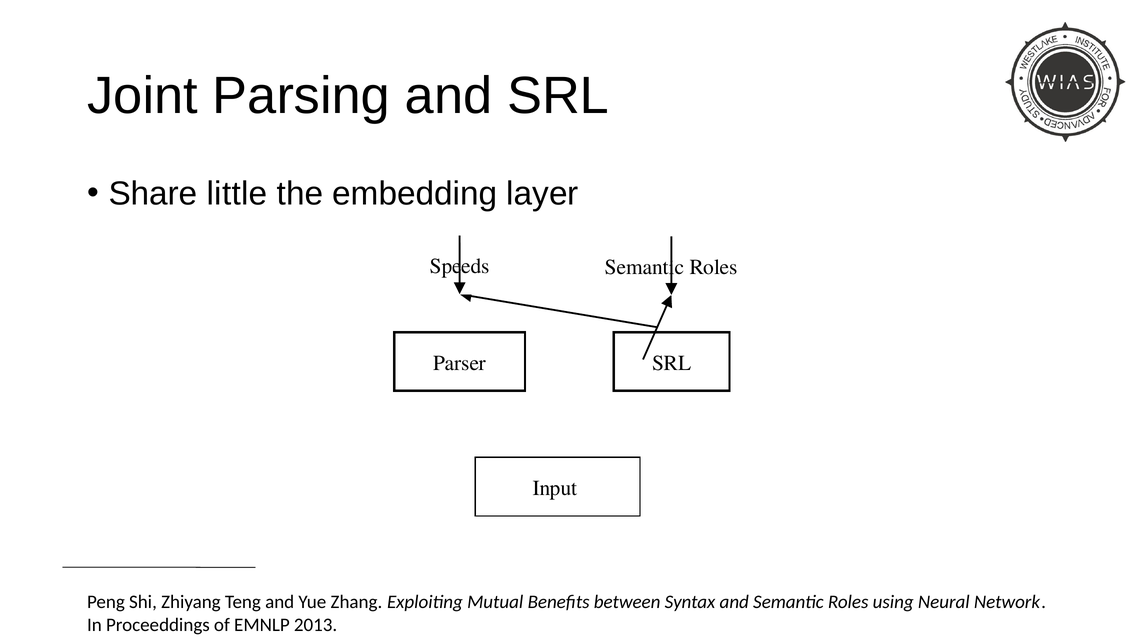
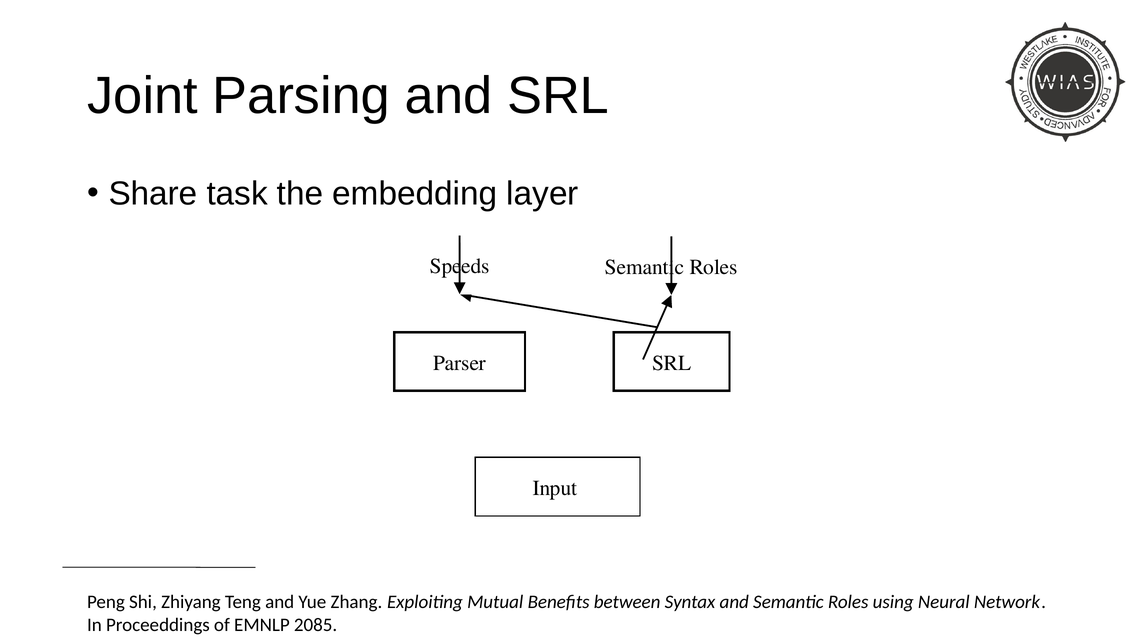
little: little -> task
2013: 2013 -> 2085
